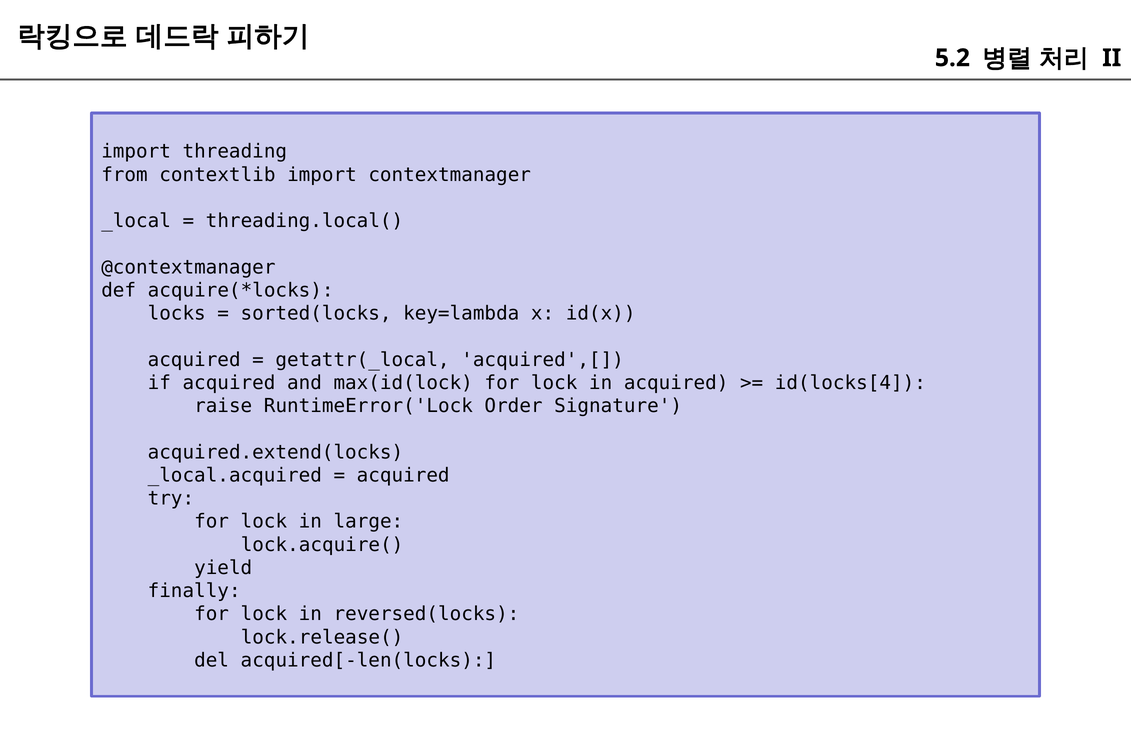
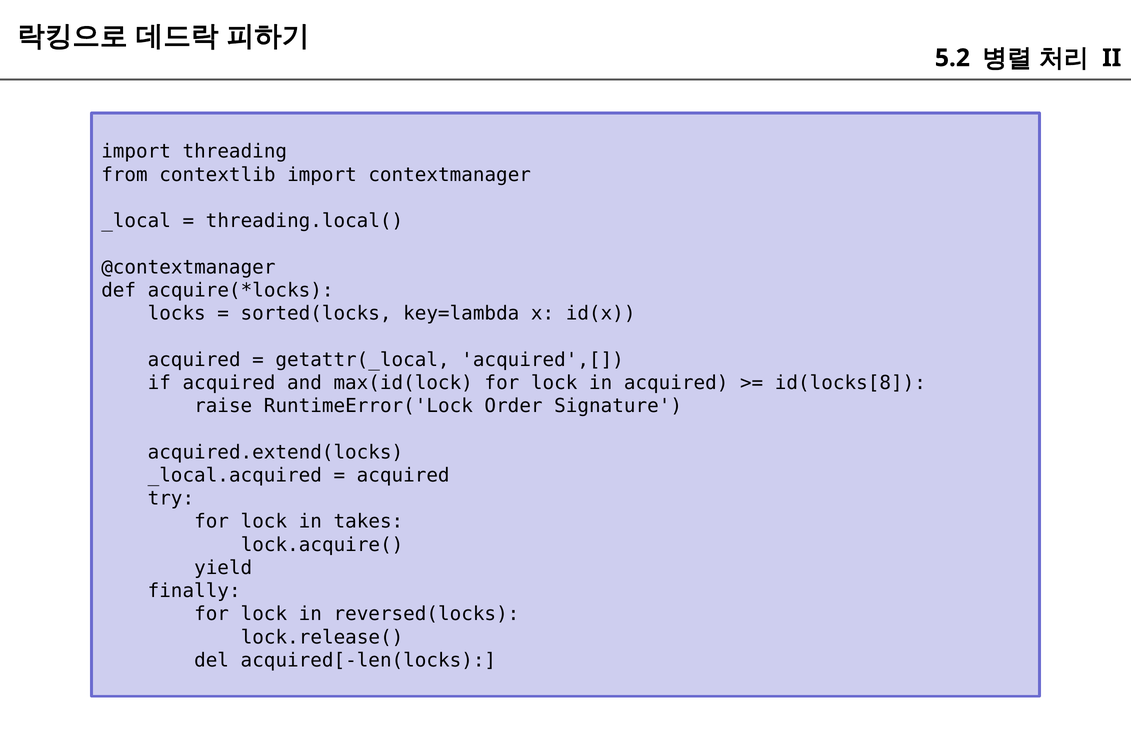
id(locks[4: id(locks[4 -> id(locks[8
large: large -> takes
